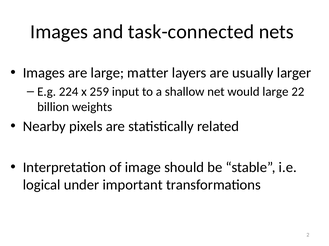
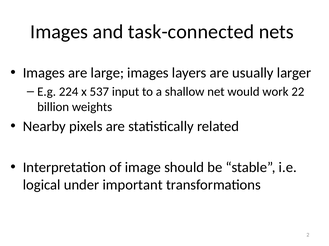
large matter: matter -> images
259: 259 -> 537
would large: large -> work
